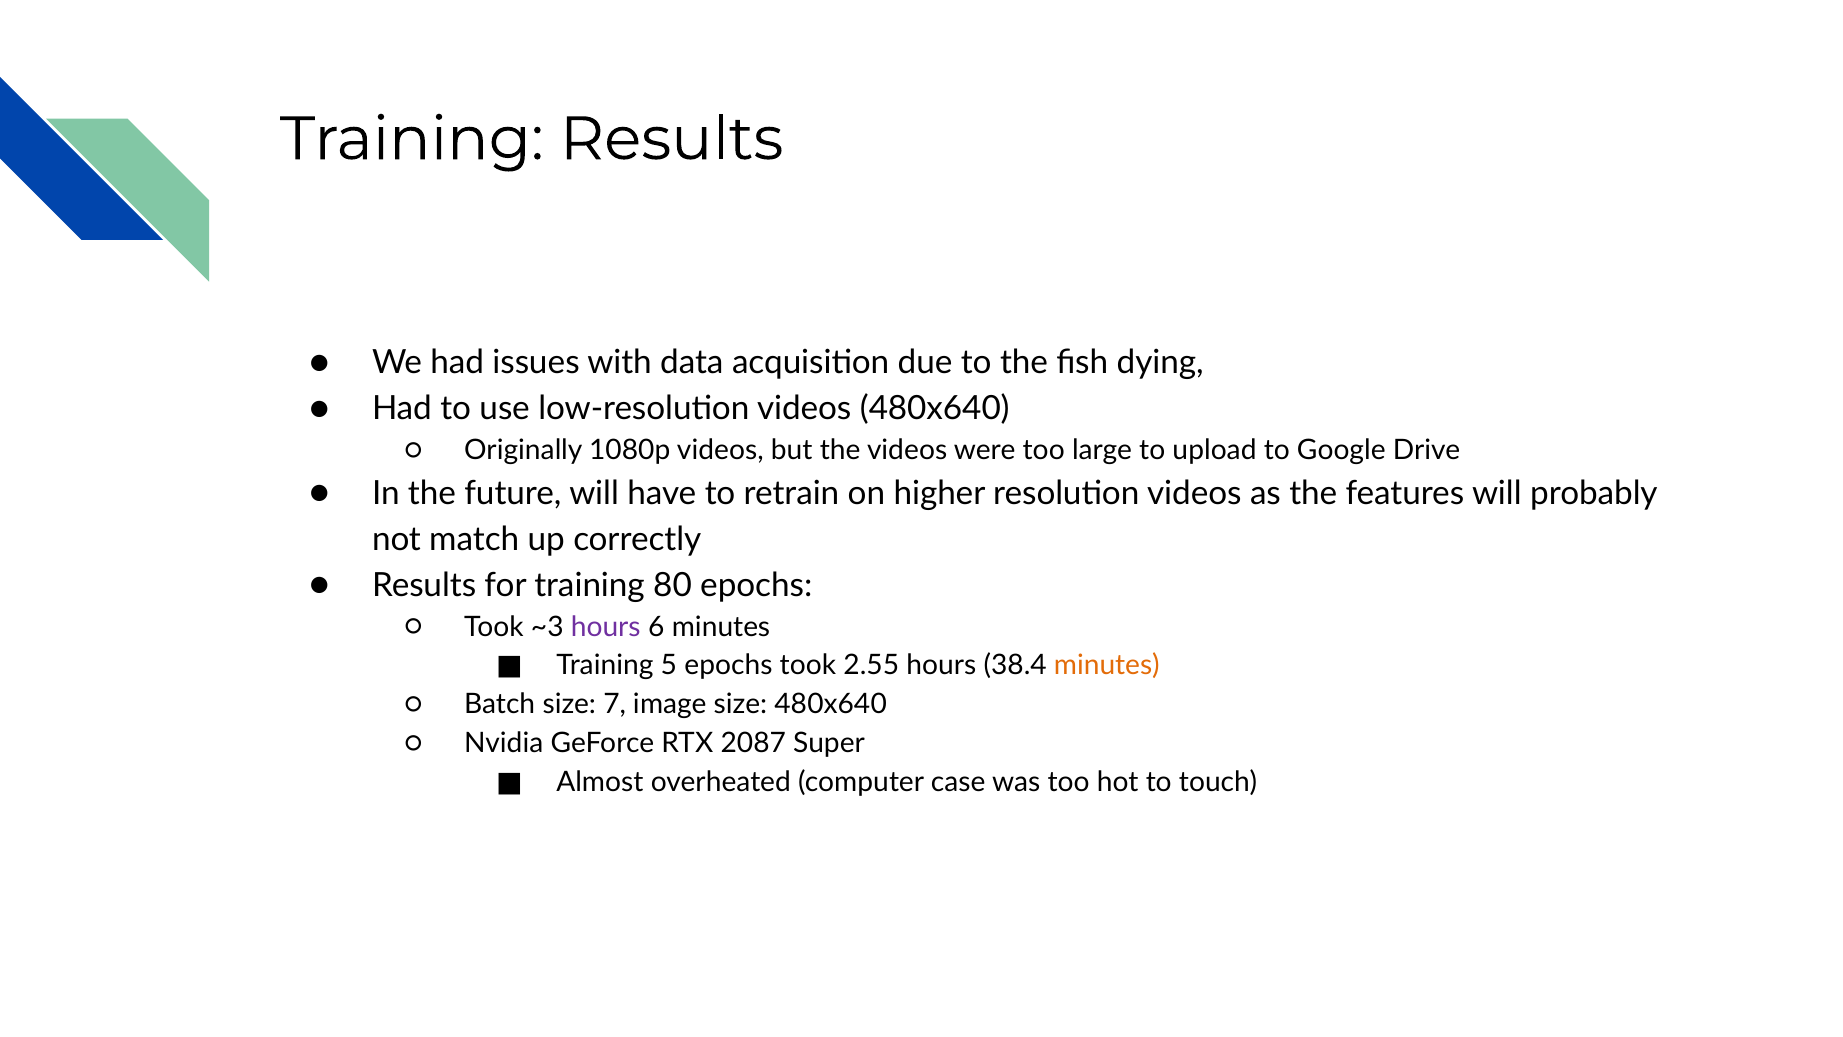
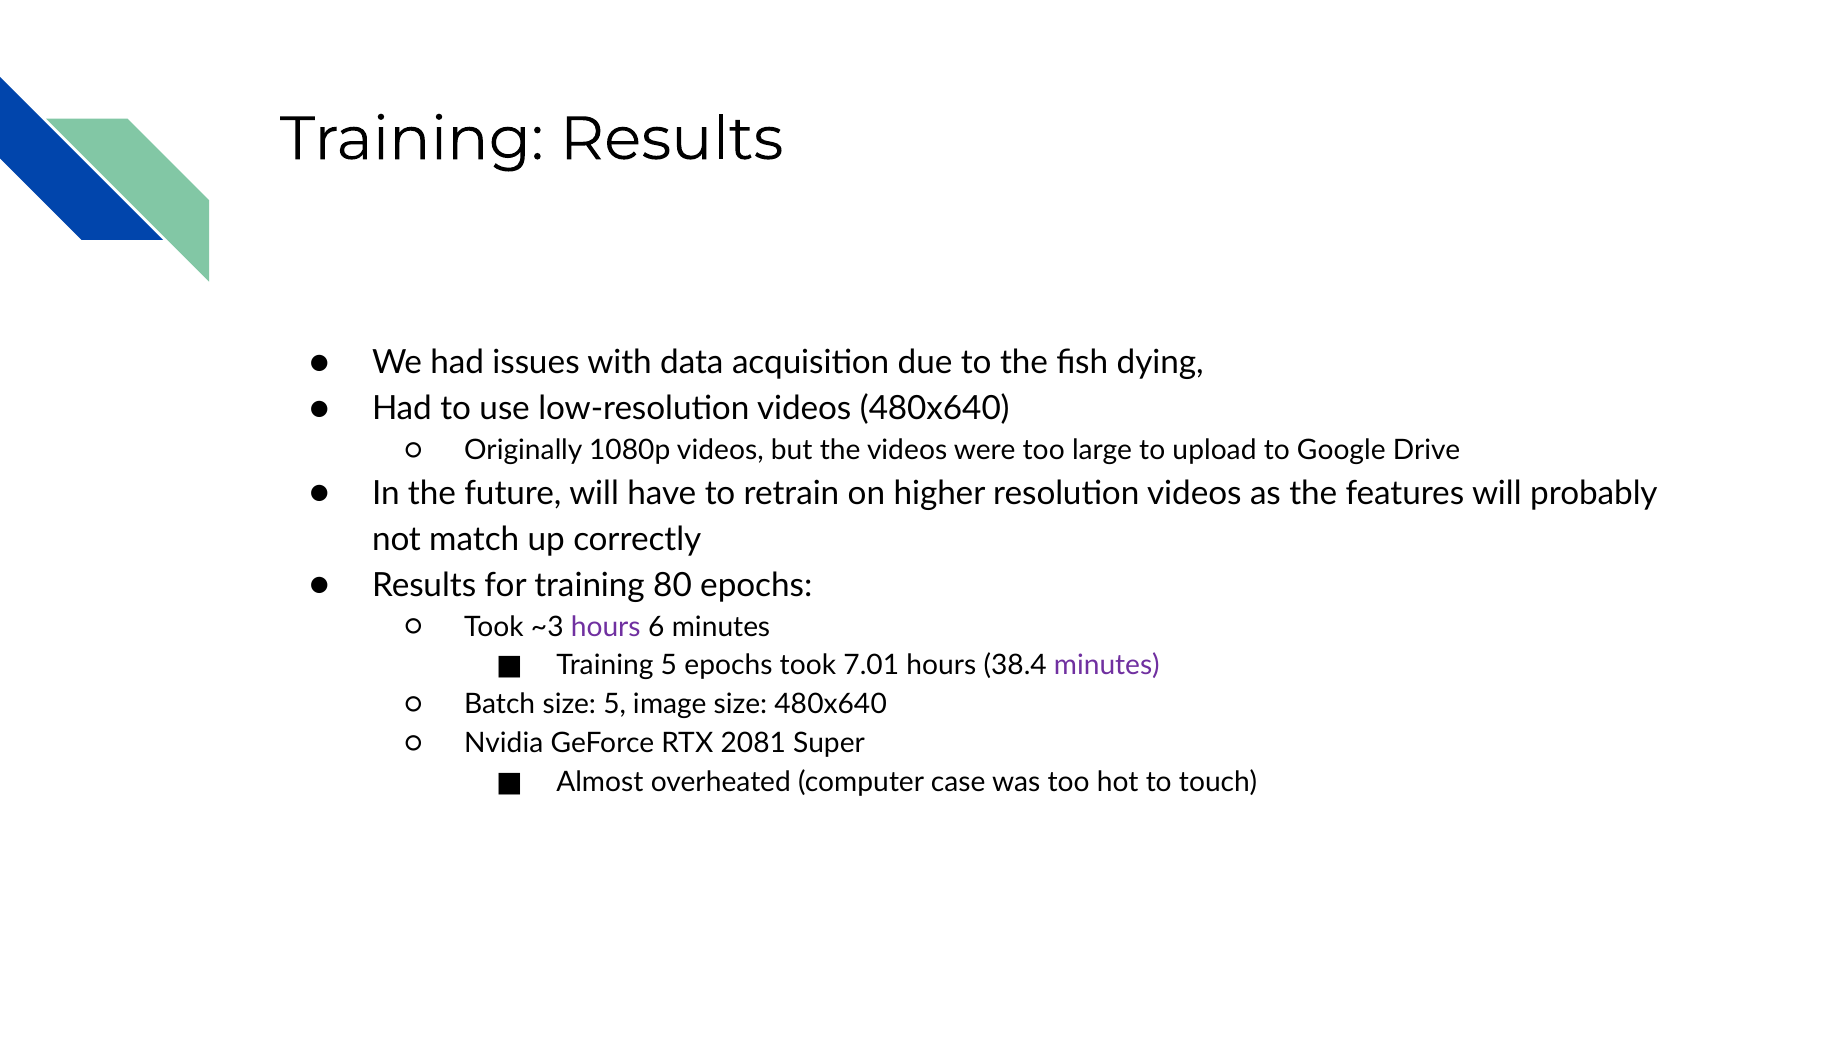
2.55: 2.55 -> 7.01
minutes at (1107, 666) colour: orange -> purple
size 7: 7 -> 5
2087: 2087 -> 2081
